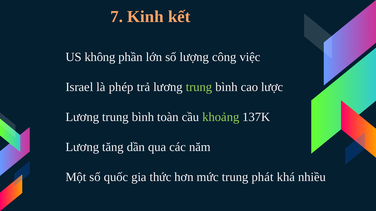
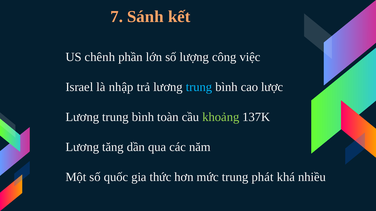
Kinh: Kinh -> Sánh
không: không -> chênh
phép: phép -> nhập
trung at (199, 87) colour: light green -> light blue
